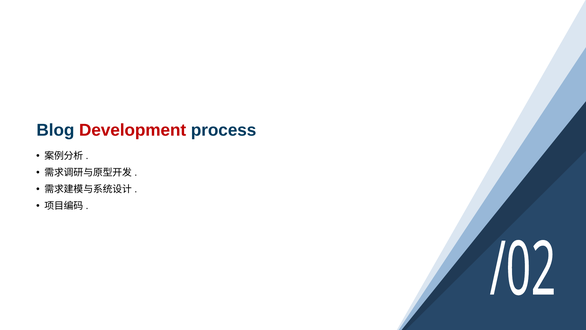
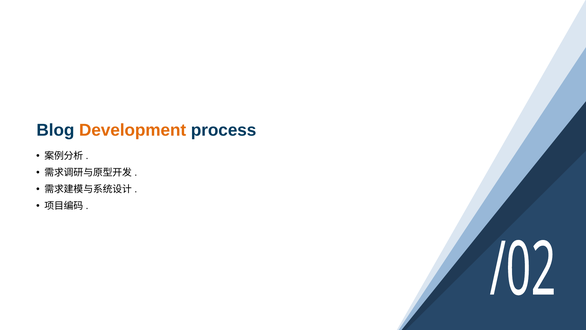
Development colour: red -> orange
